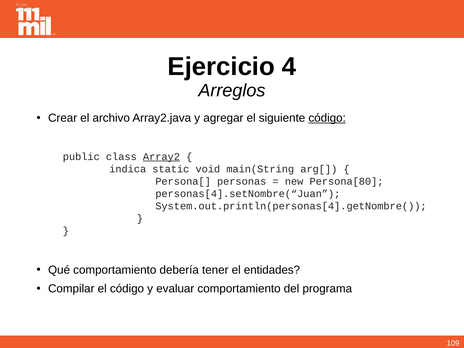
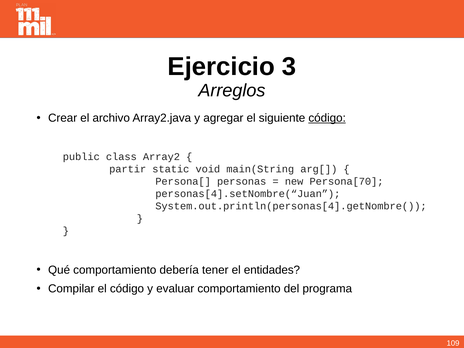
4: 4 -> 3
Array2 underline: present -> none
indica: indica -> partir
Persona[80: Persona[80 -> Persona[70
